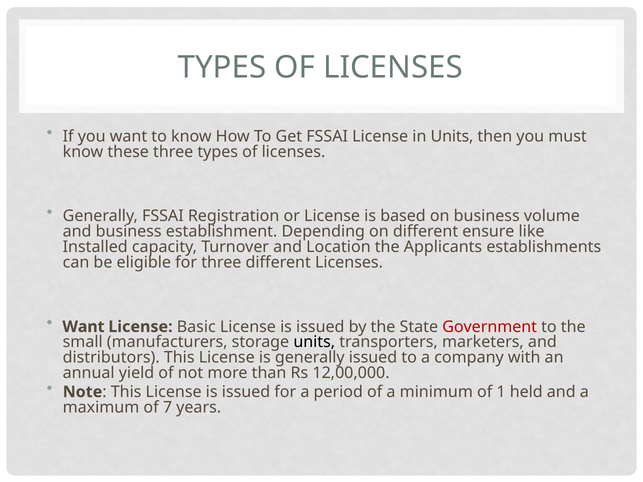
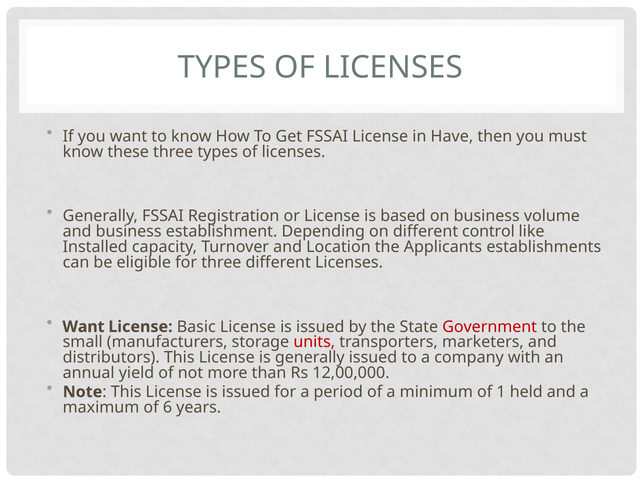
in Units: Units -> Have
ensure: ensure -> control
units at (314, 342) colour: black -> red
7: 7 -> 6
